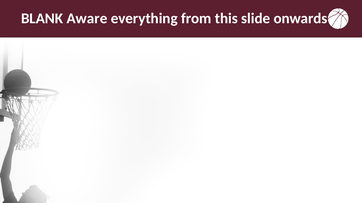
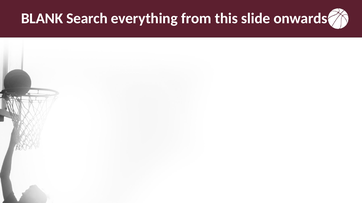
Aware: Aware -> Search
